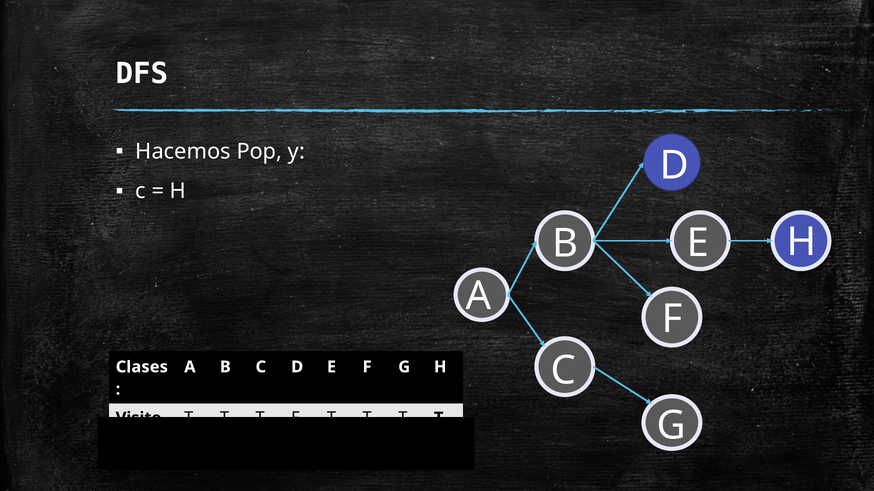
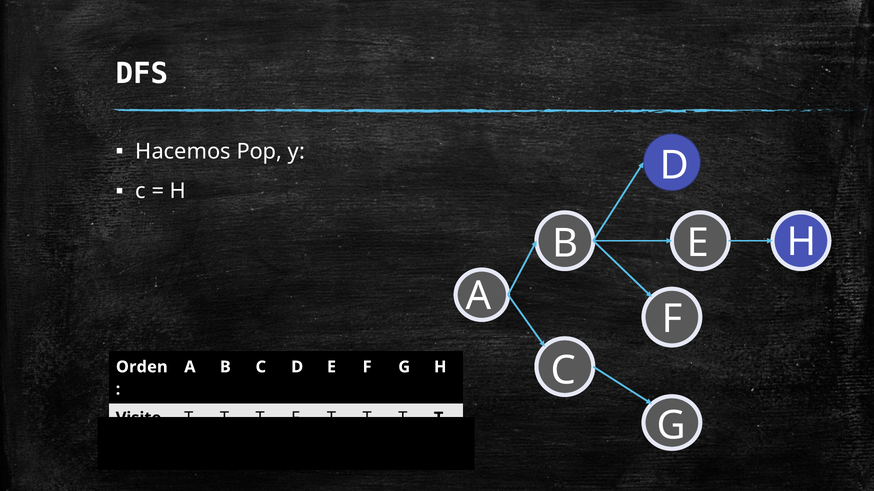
Clases: Clases -> Orden
